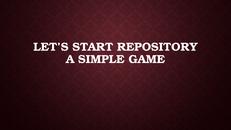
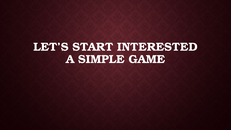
REPOSITORY: REPOSITORY -> INTERESTED
